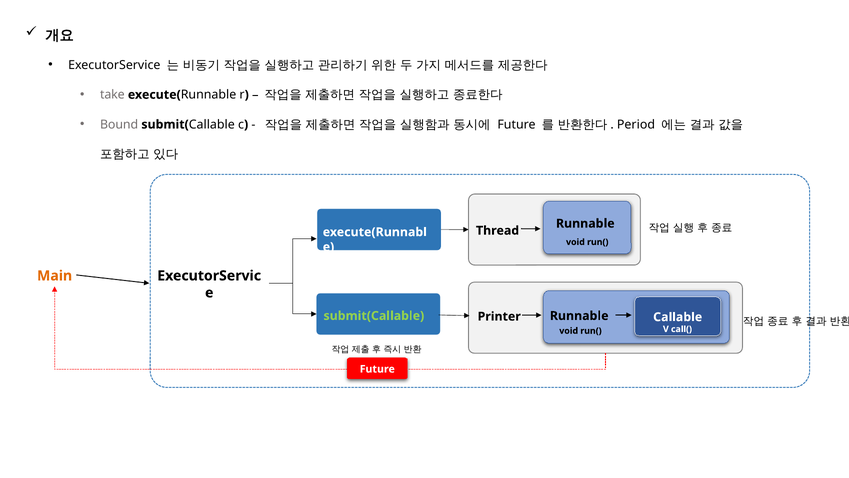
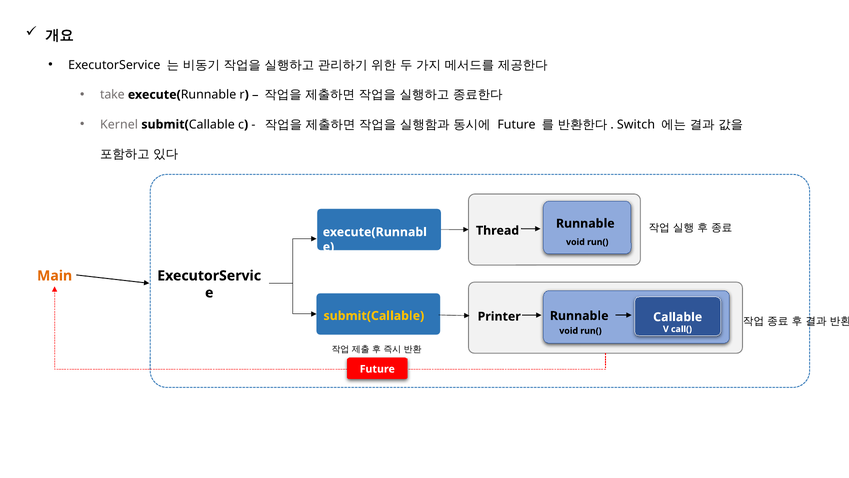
Bound: Bound -> Kernel
Period: Period -> Switch
submit(Callable at (374, 316) colour: light green -> yellow
